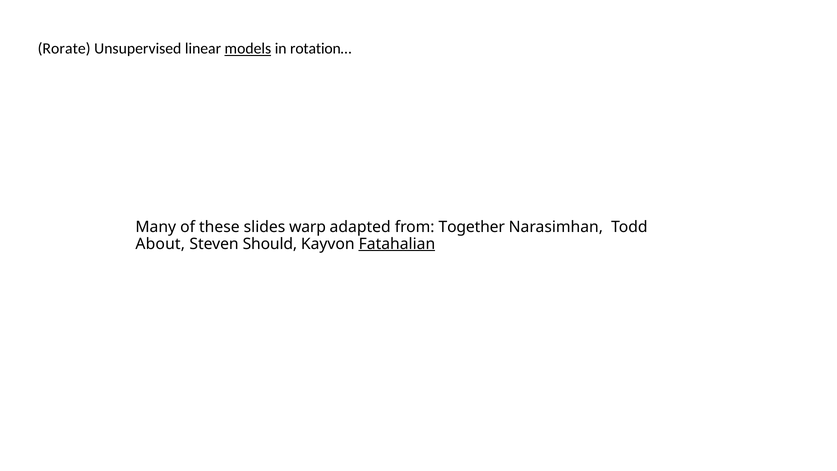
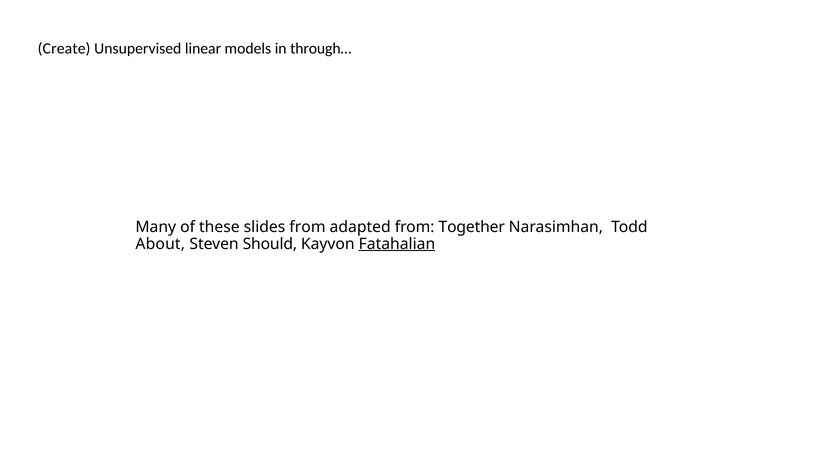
Rorate: Rorate -> Create
models underline: present -> none
rotation…: rotation… -> through…
slides warp: warp -> from
